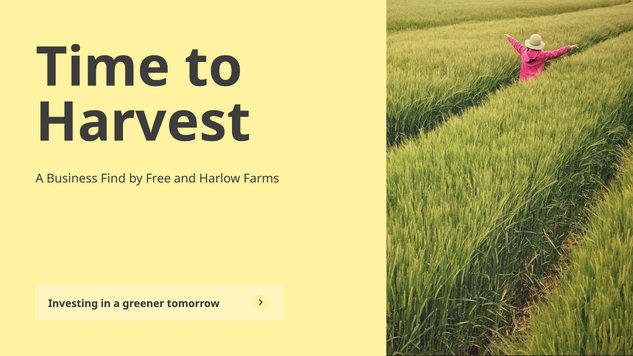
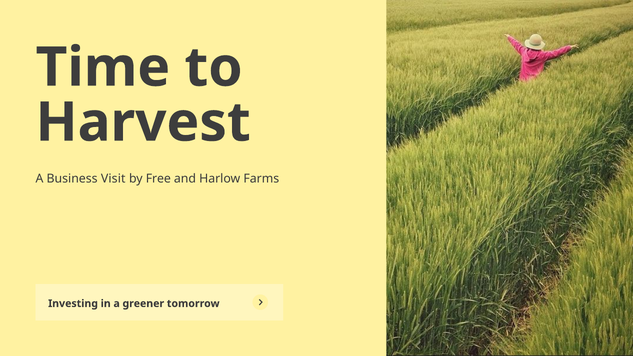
Find: Find -> Visit
